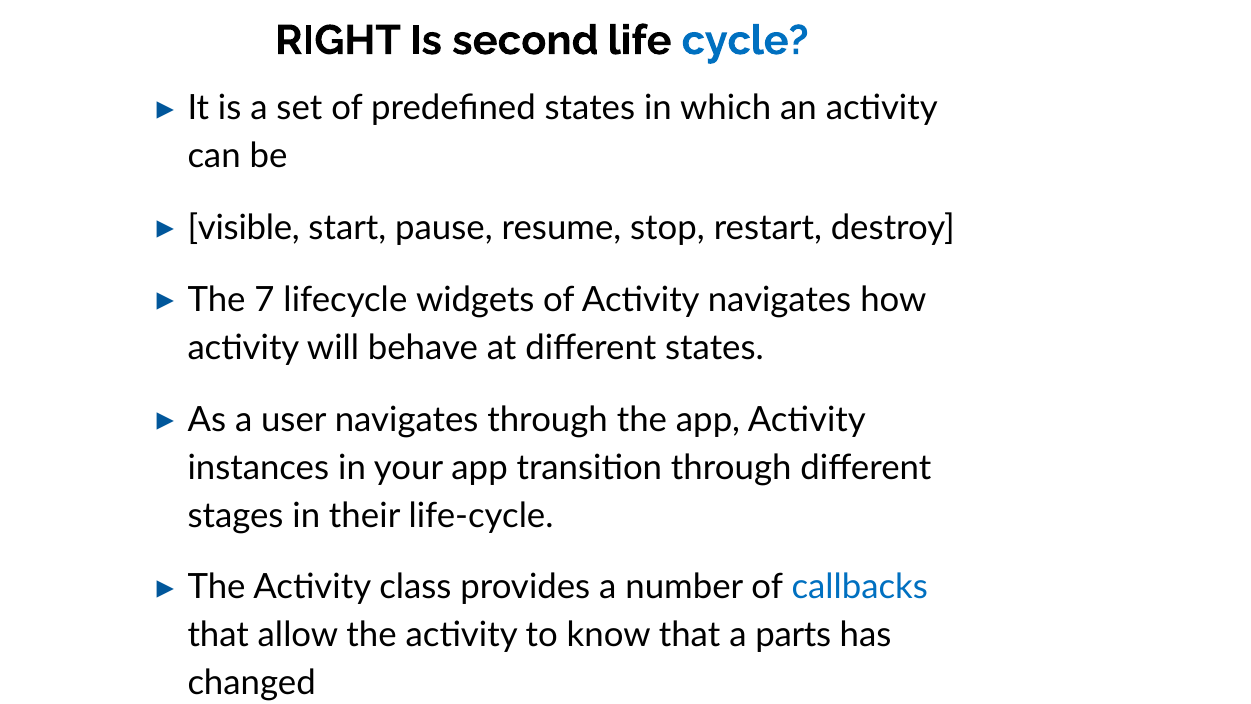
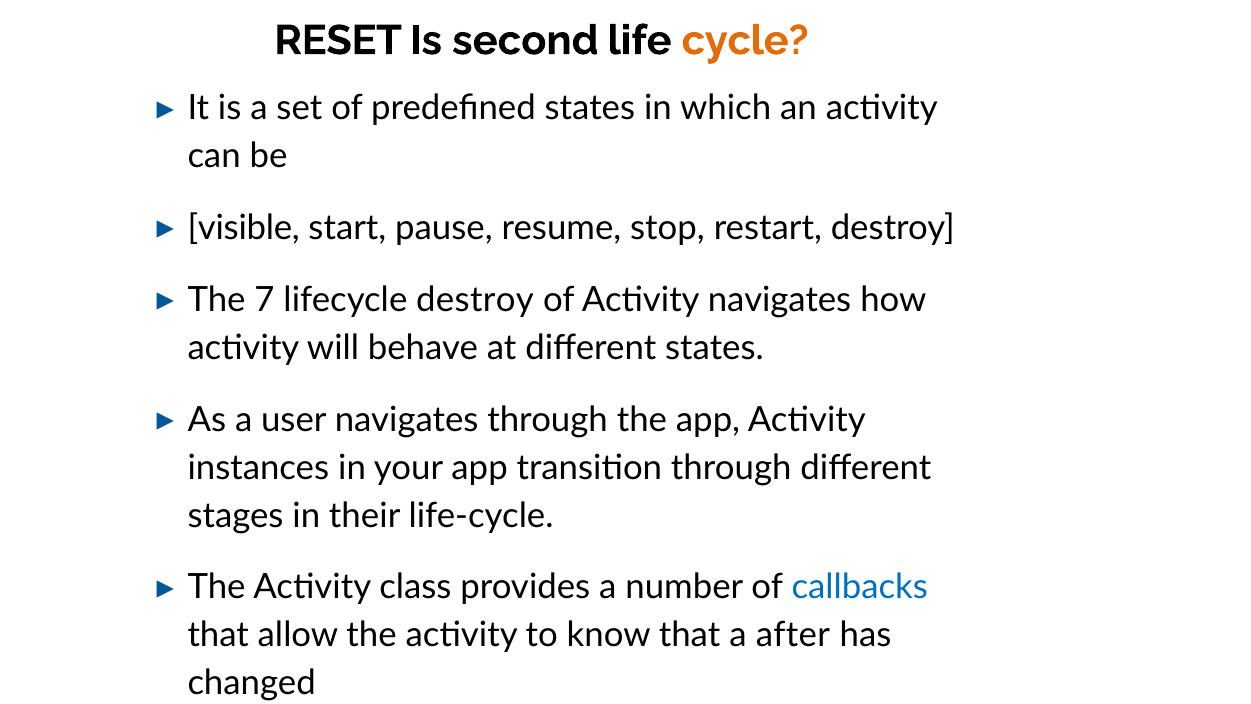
RIGHT: RIGHT -> RESET
cycle colour: blue -> orange
lifecycle widgets: widgets -> destroy
parts: parts -> after
